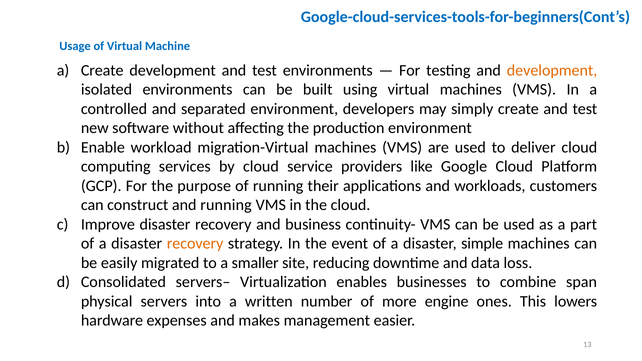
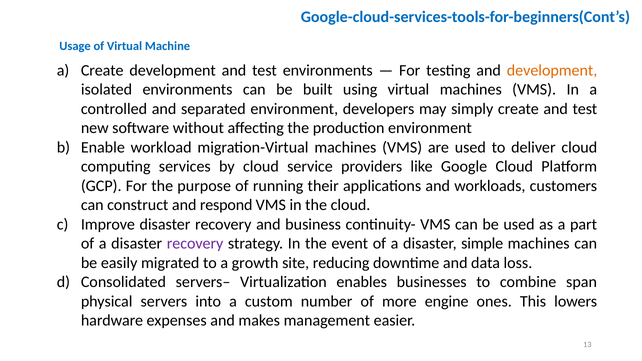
and running: running -> respond
recovery at (195, 244) colour: orange -> purple
smaller: smaller -> growth
written: written -> custom
